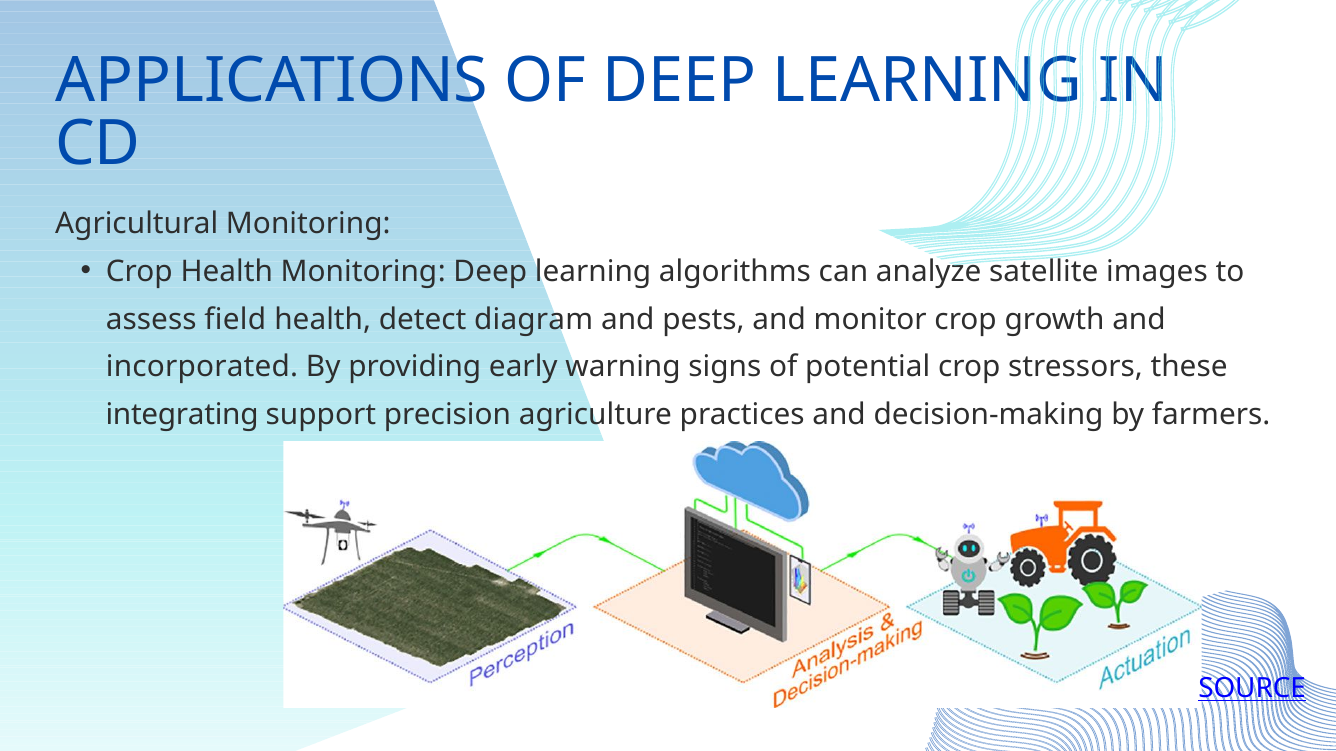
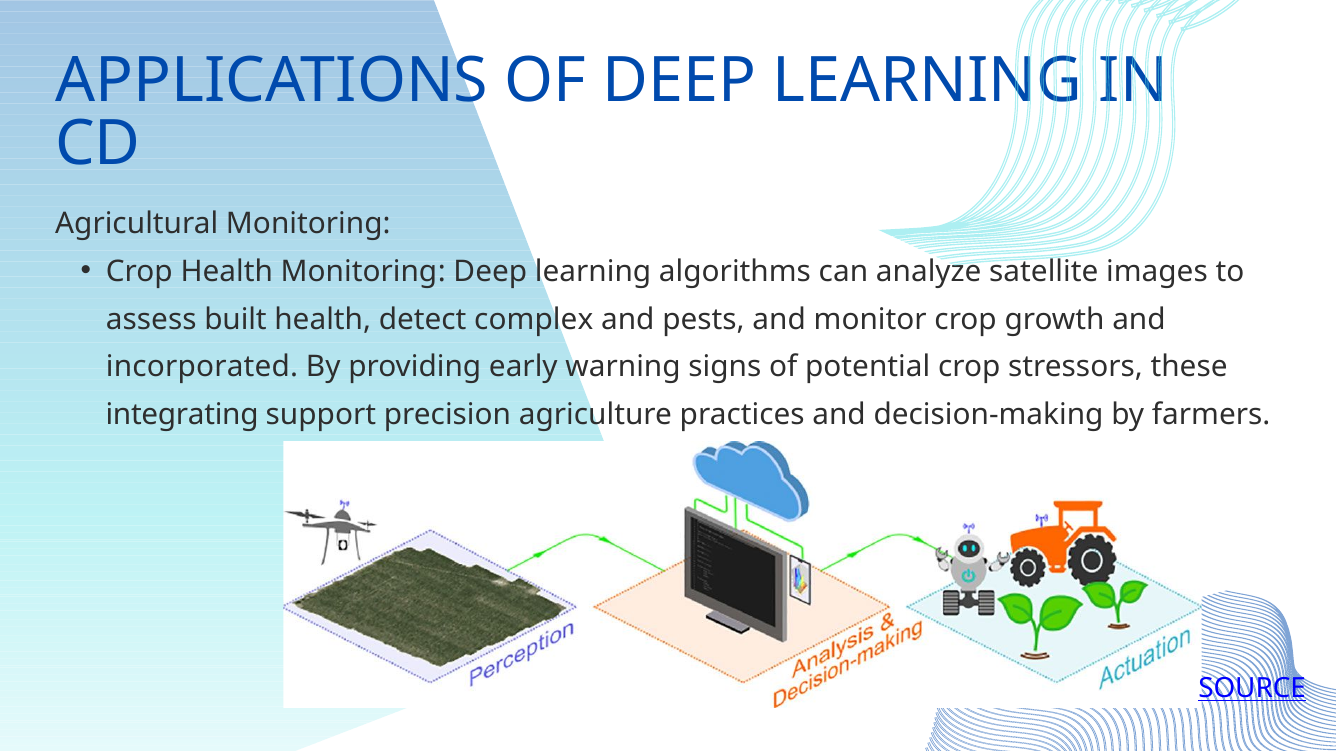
field: field -> built
diagram: diagram -> complex
